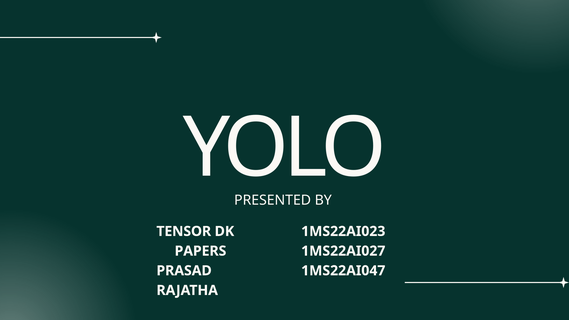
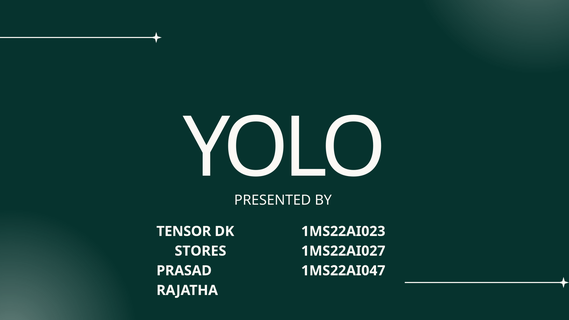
PAPERS: PAPERS -> STORES
